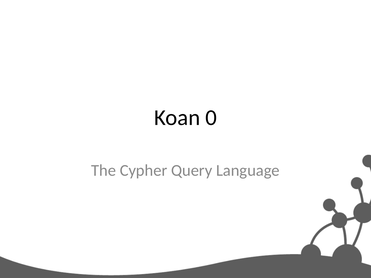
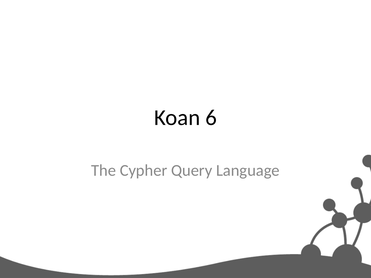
0: 0 -> 6
